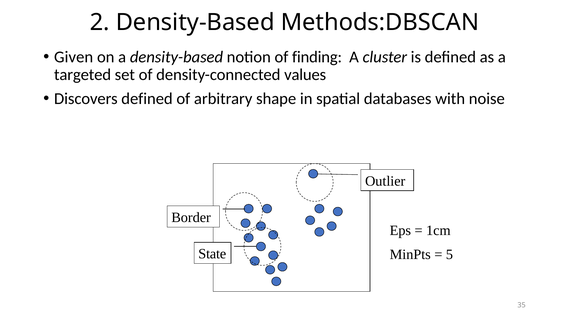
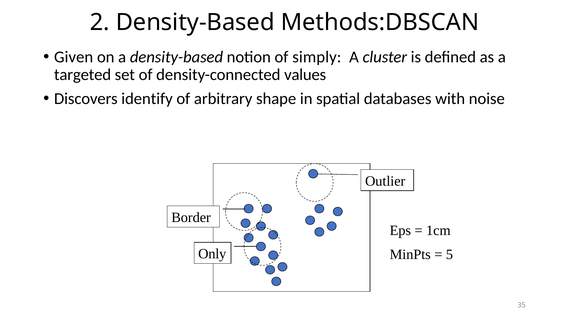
finding: finding -> simply
Discovers defined: defined -> identify
State: State -> Only
